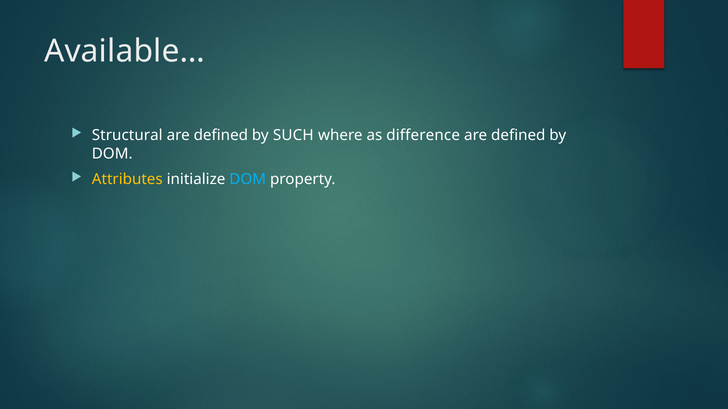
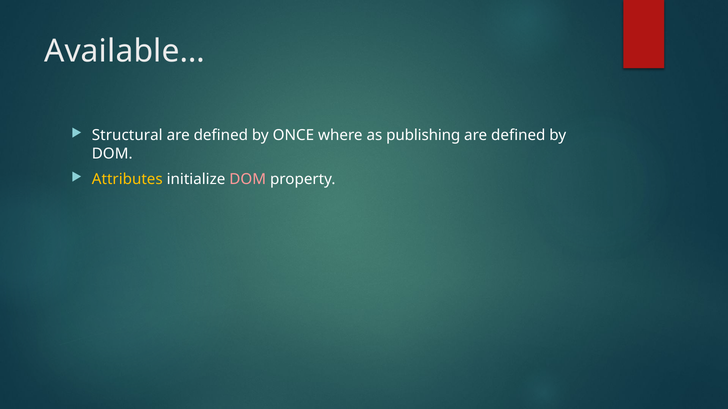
SUCH: SUCH -> ONCE
difference: difference -> publishing
DOM at (248, 179) colour: light blue -> pink
